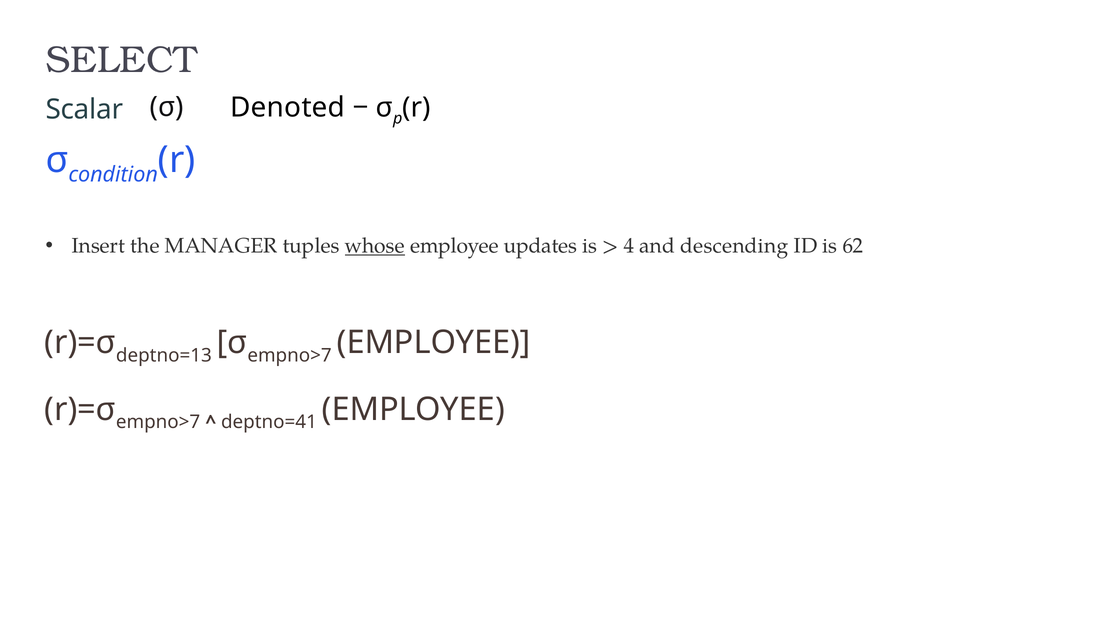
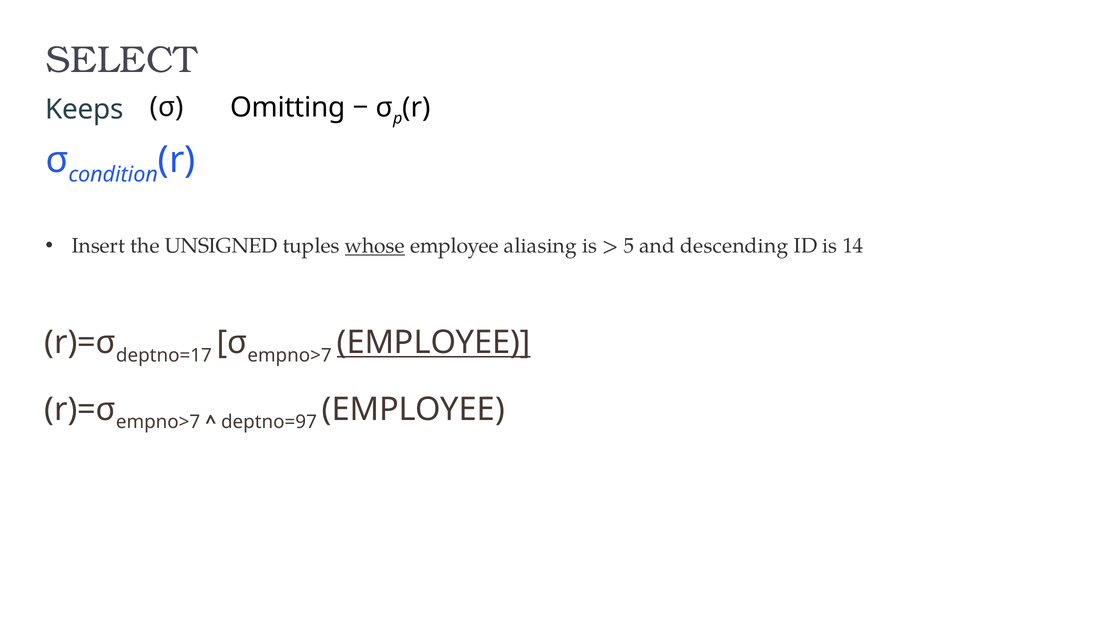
Scalar: Scalar -> Keeps
Denoted: Denoted -> Omitting
MANAGER: MANAGER -> UNSIGNED
updates: updates -> aliasing
4: 4 -> 5
62: 62 -> 14
deptno=13: deptno=13 -> deptno=17
EMPLOYEE at (434, 343) underline: none -> present
deptno=41: deptno=41 -> deptno=97
